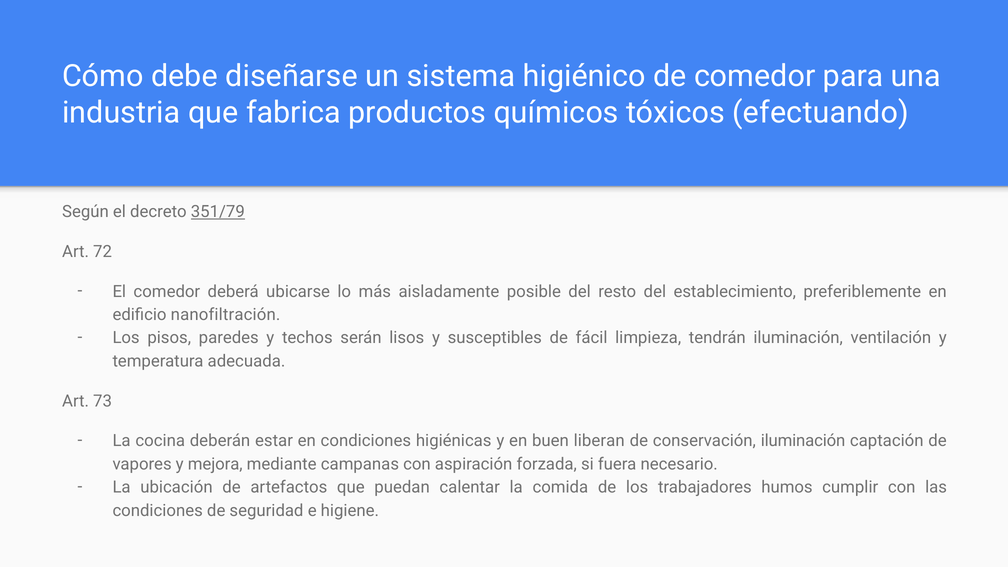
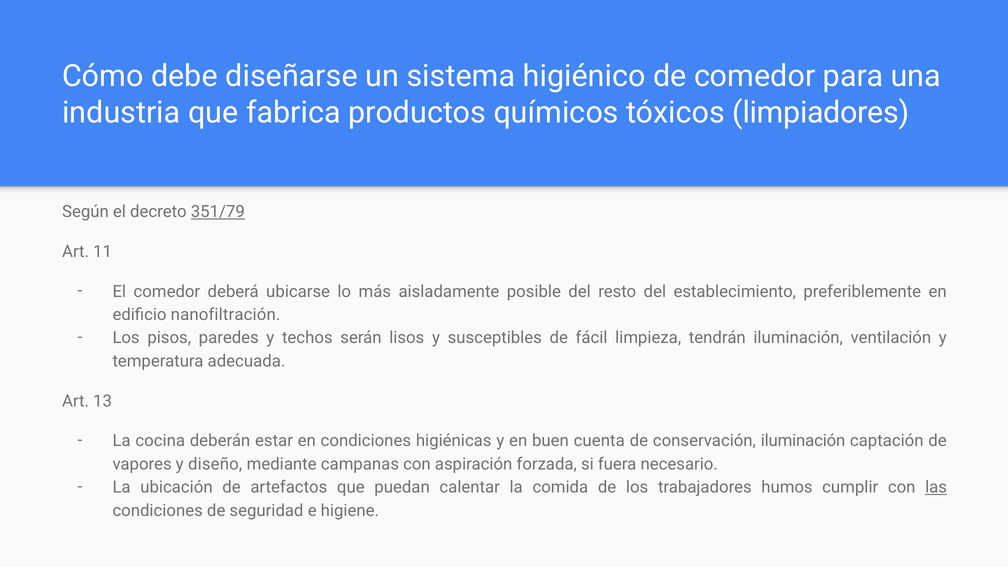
efectuando: efectuando -> limpiadores
72: 72 -> 11
73: 73 -> 13
liberan: liberan -> cuenta
mejora: mejora -> diseño
las underline: none -> present
